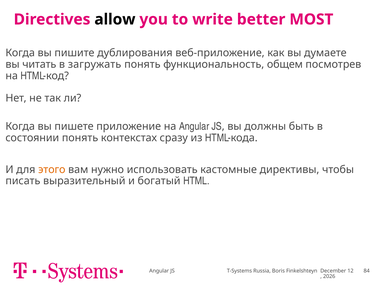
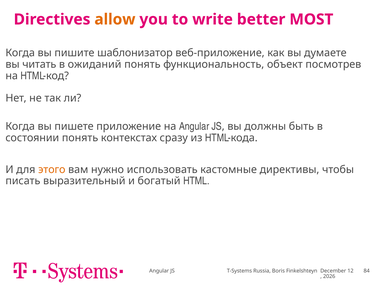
allow colour: black -> orange
дублирования: дублирования -> шаблонизатор
загружать: загружать -> ожиданий
общем: общем -> объект
